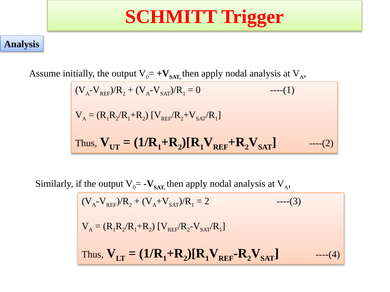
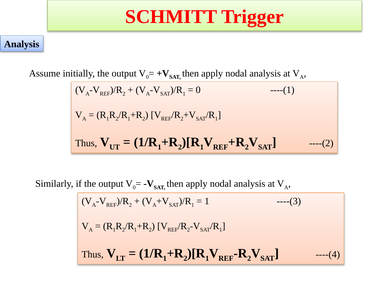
2 at (207, 201): 2 -> 1
